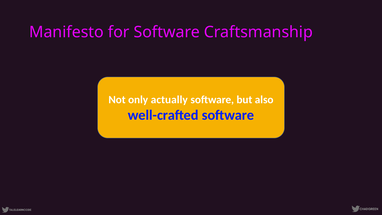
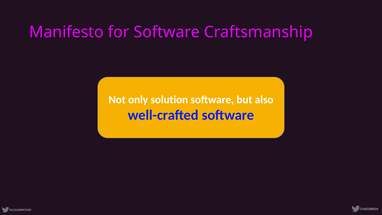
actually: actually -> solution
